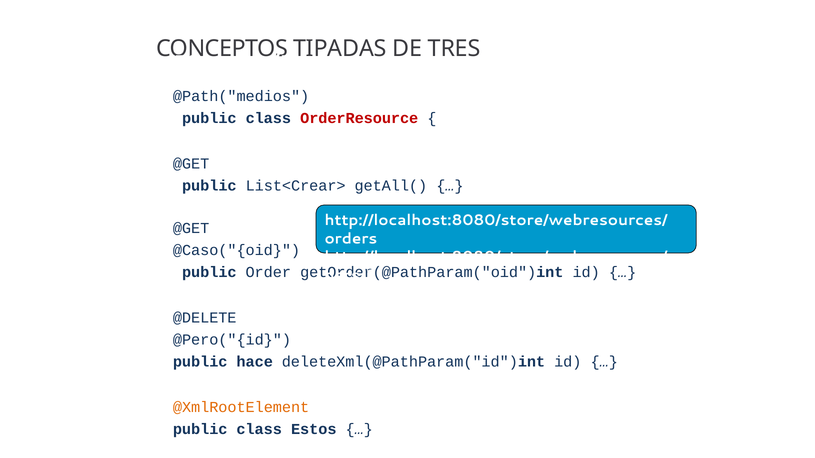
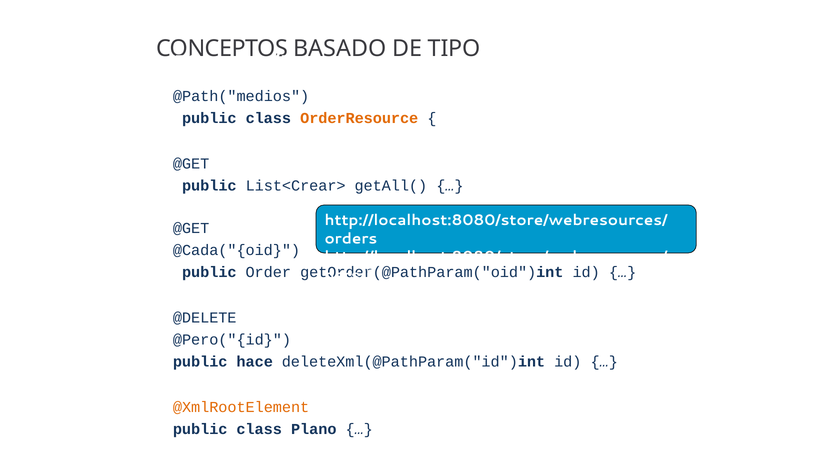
TIPADAS: TIPADAS -> BASADO
TRES: TRES -> TIPO
OrderResource colour: red -> orange
@Caso("{oid: @Caso("{oid -> @Cada("{oid
Estos: Estos -> Plano
